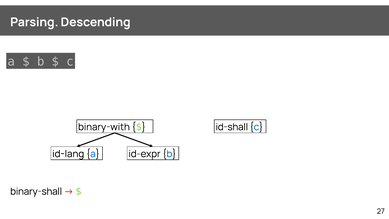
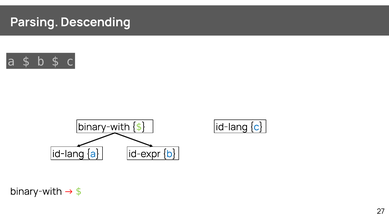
id-shall at (232, 127): id-shall -> id-lang
binary-shall at (36, 191): binary-shall -> binary-with
